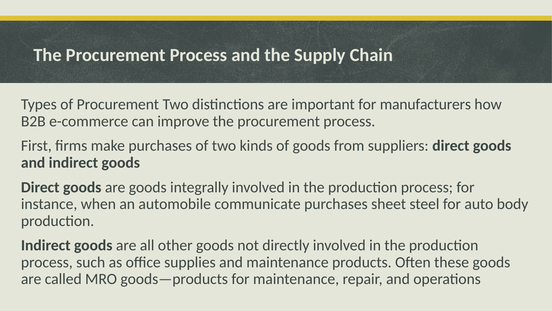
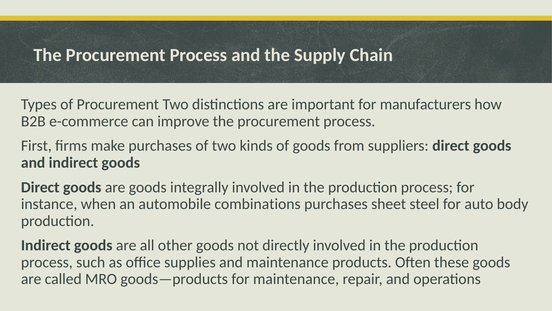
communicate: communicate -> combinations
